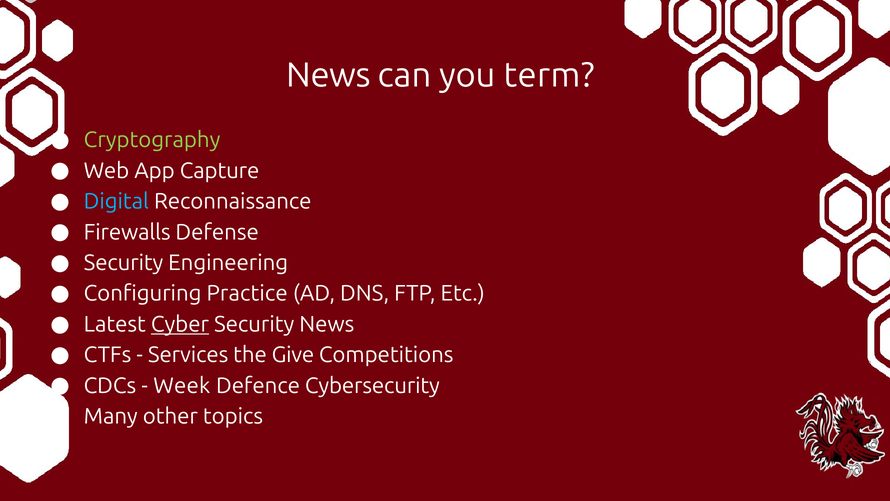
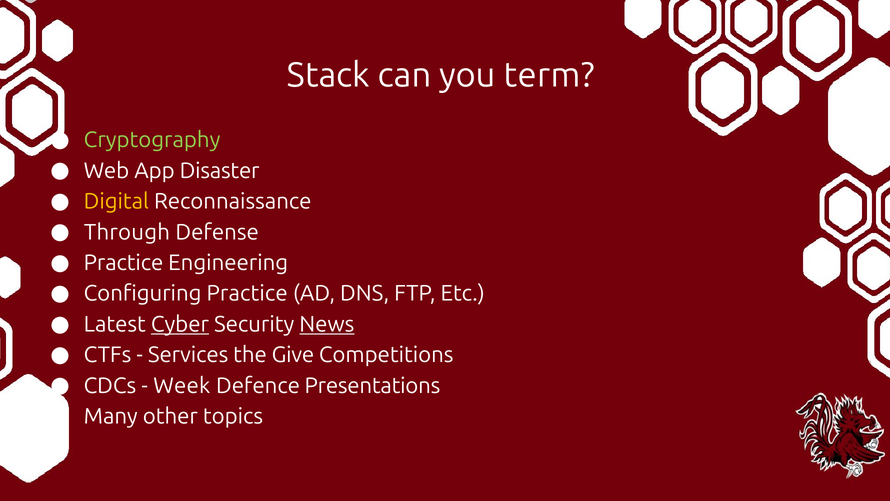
News at (329, 75): News -> Stack
Capture: Capture -> Disaster
Digital colour: light blue -> yellow
Firewalls: Firewalls -> Through
Security at (124, 263): Security -> Practice
News at (327, 324) underline: none -> present
Cybersecurity: Cybersecurity -> Presentations
